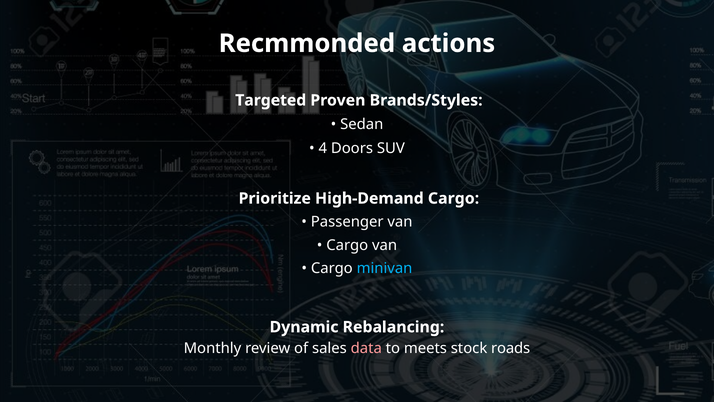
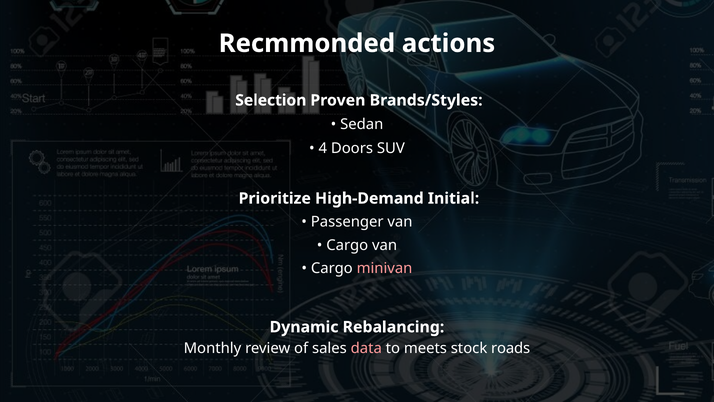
Targeted: Targeted -> Selection
High-Demand Cargo: Cargo -> Initial
minivan colour: light blue -> pink
